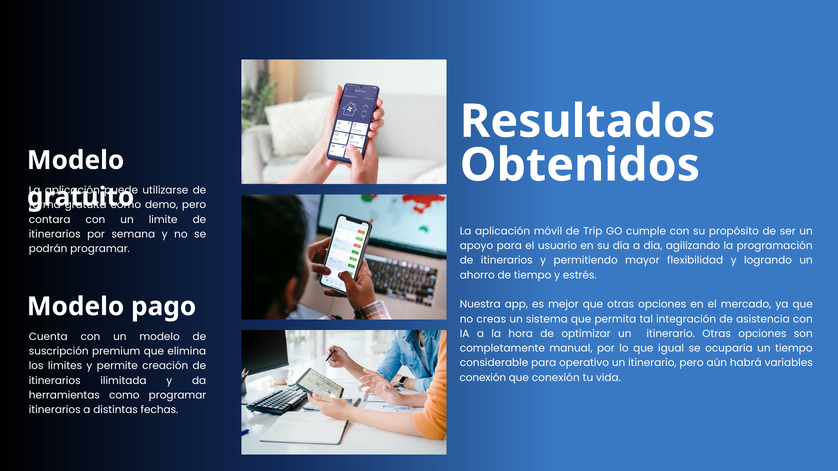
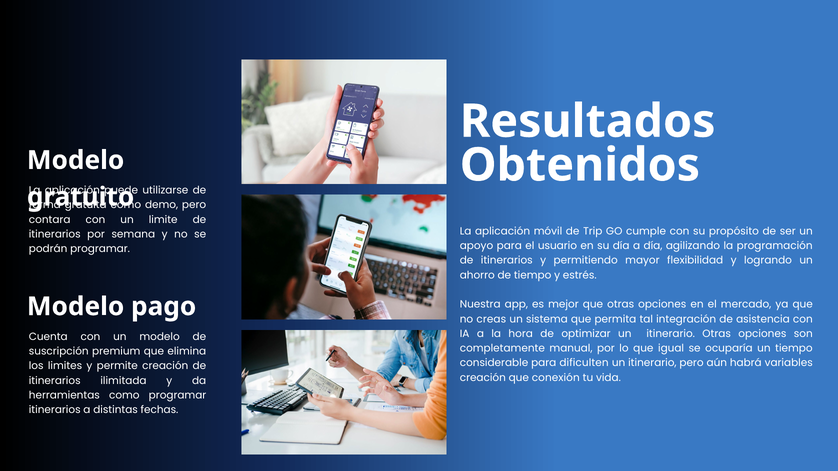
operativo: operativo -> dificulten
conexión at (483, 378): conexión -> creación
